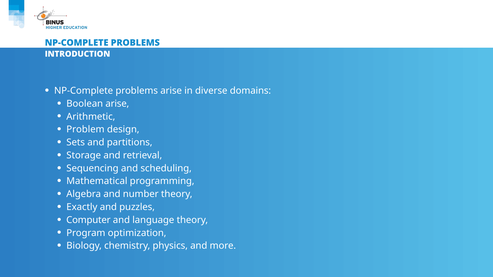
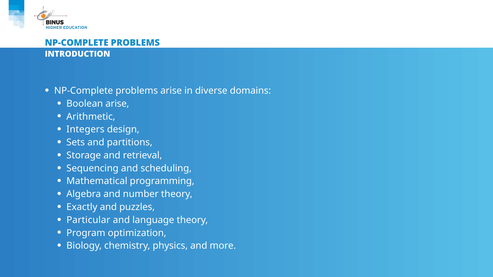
Problem: Problem -> Integers
Computer: Computer -> Particular
